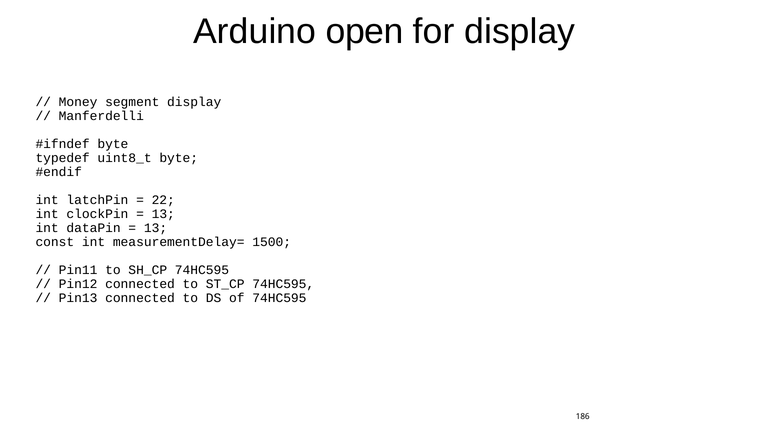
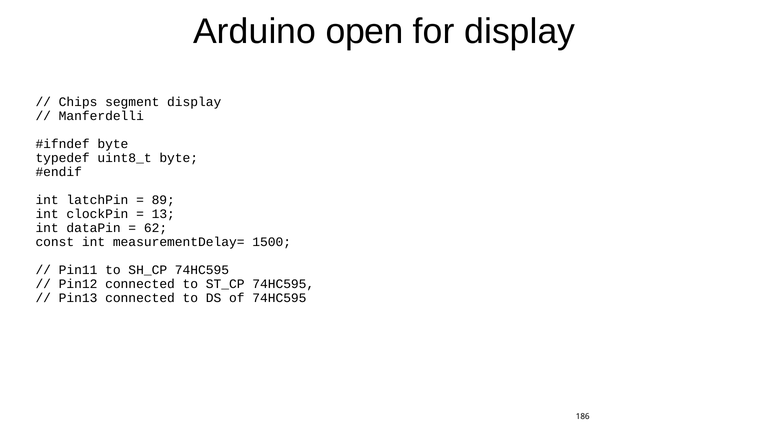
Money: Money -> Chips
22: 22 -> 89
13 at (156, 228): 13 -> 62
